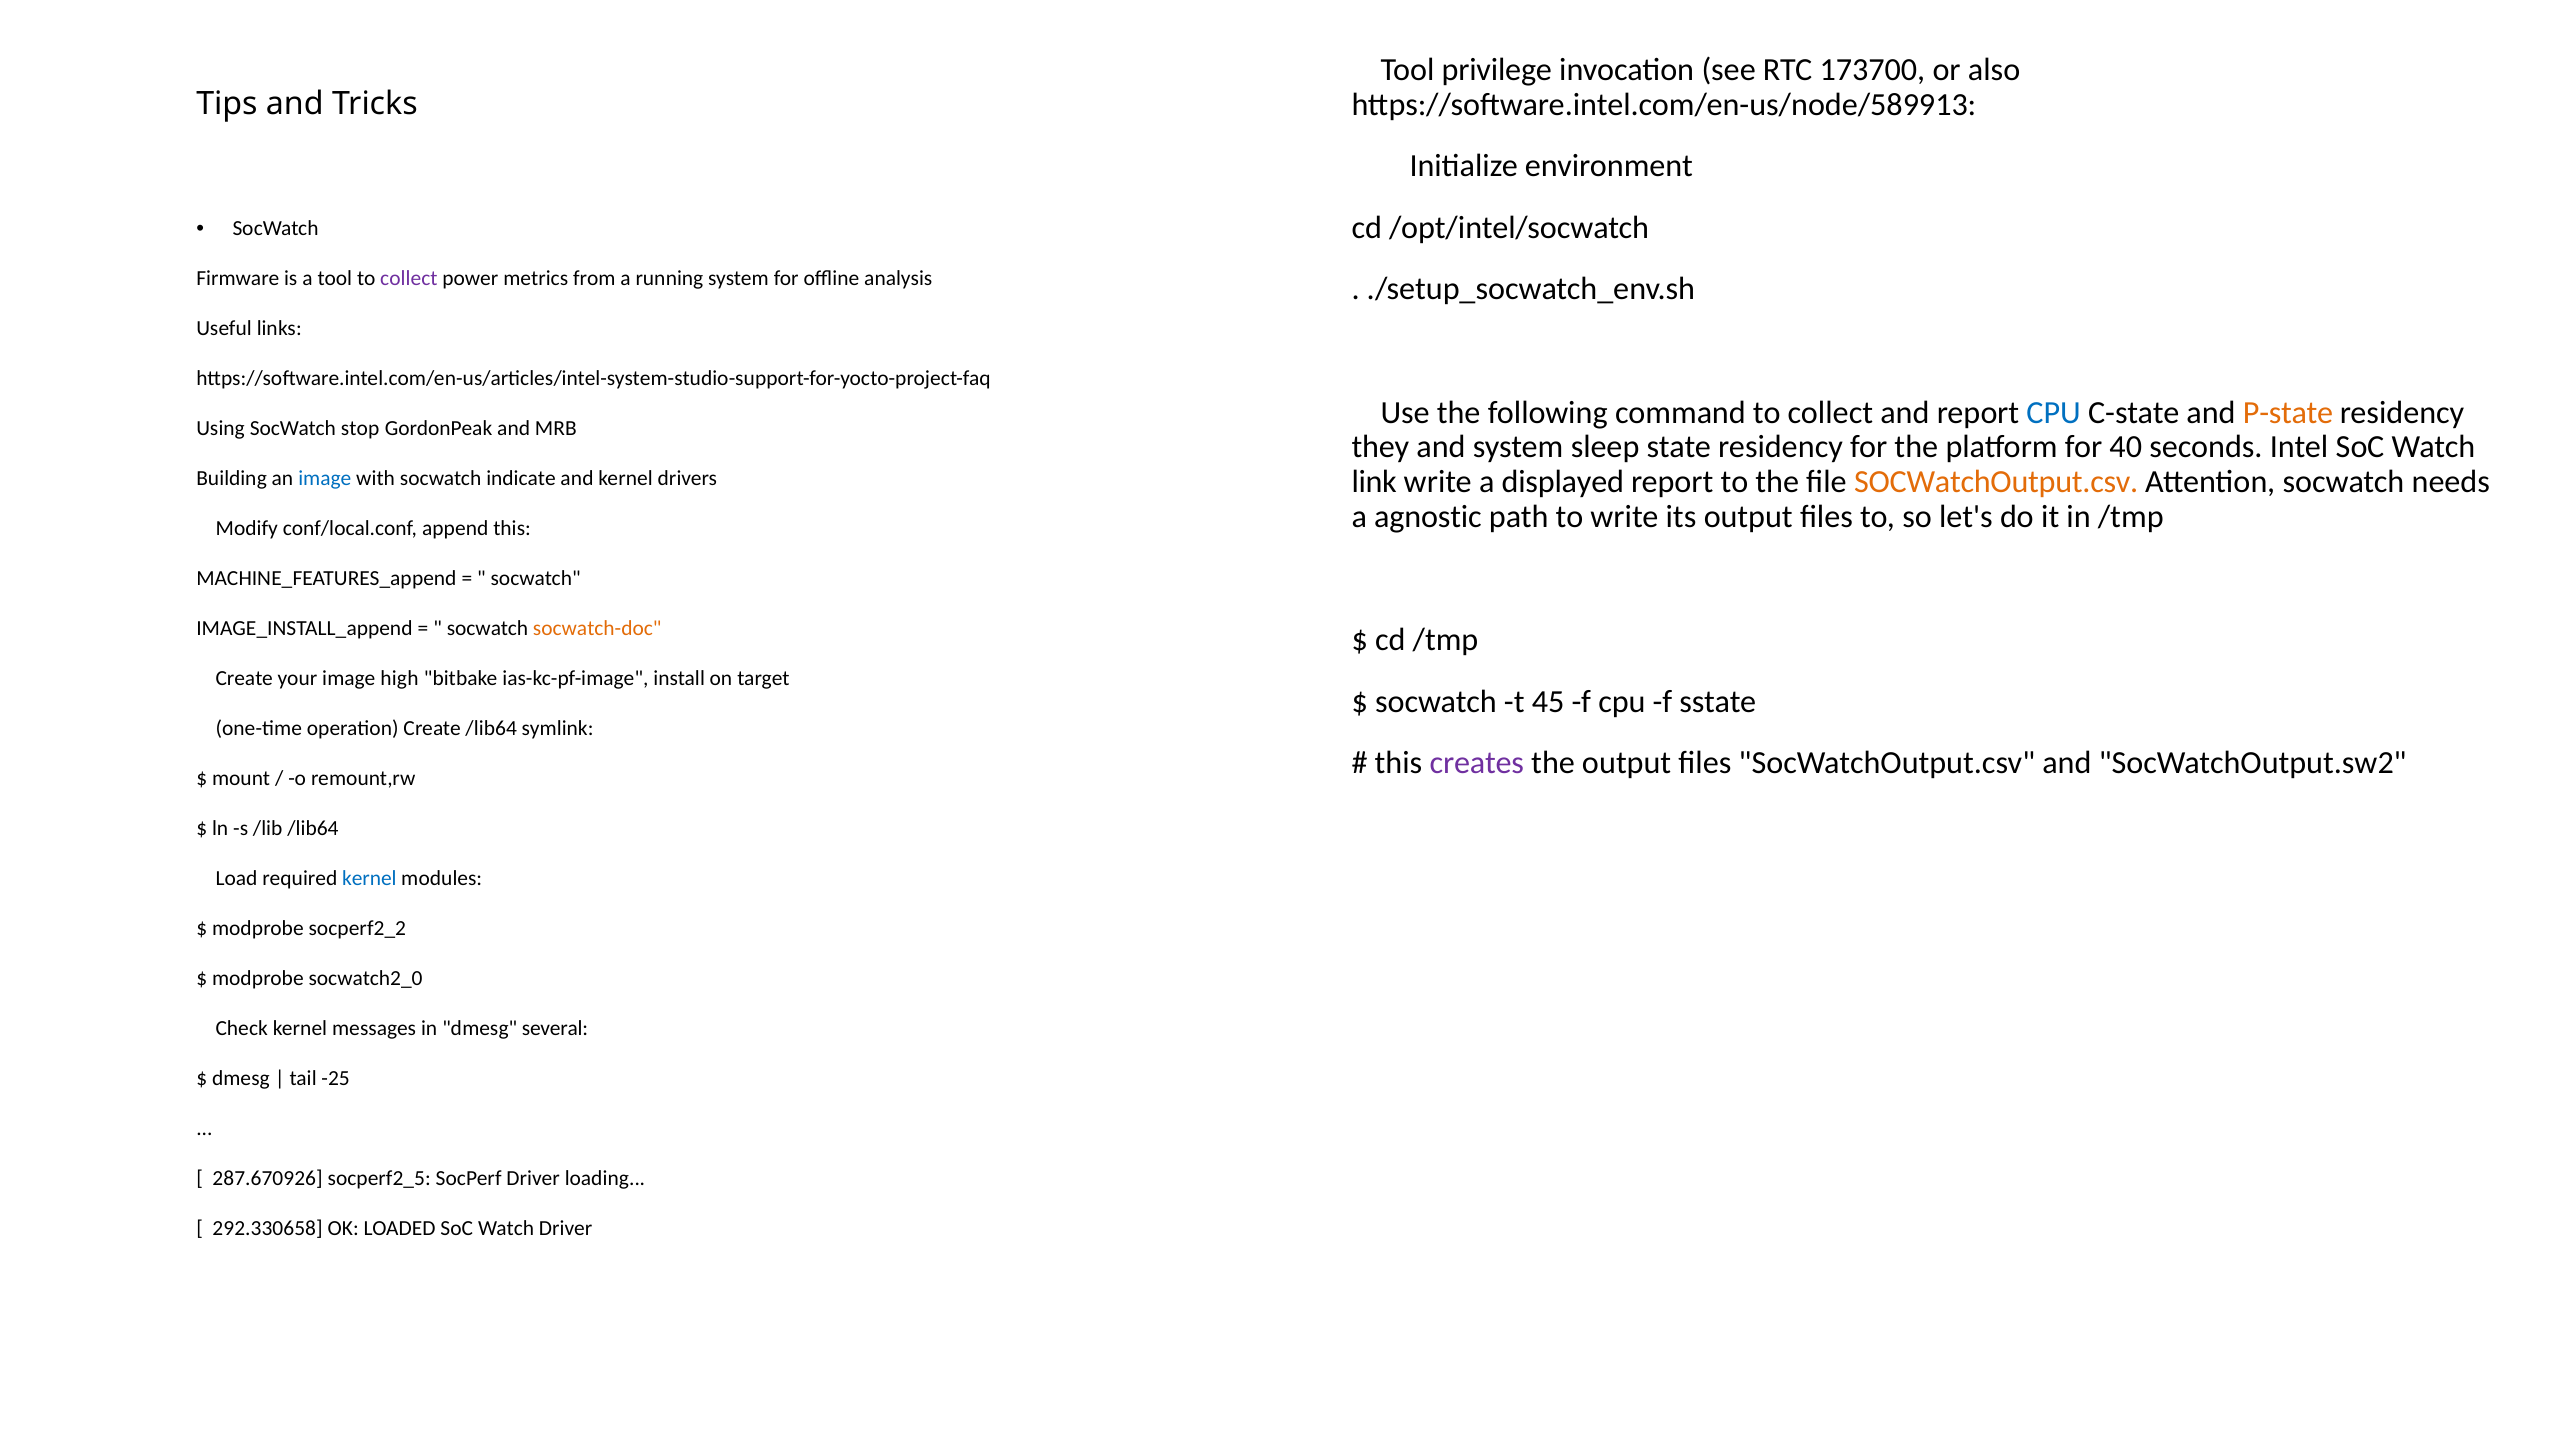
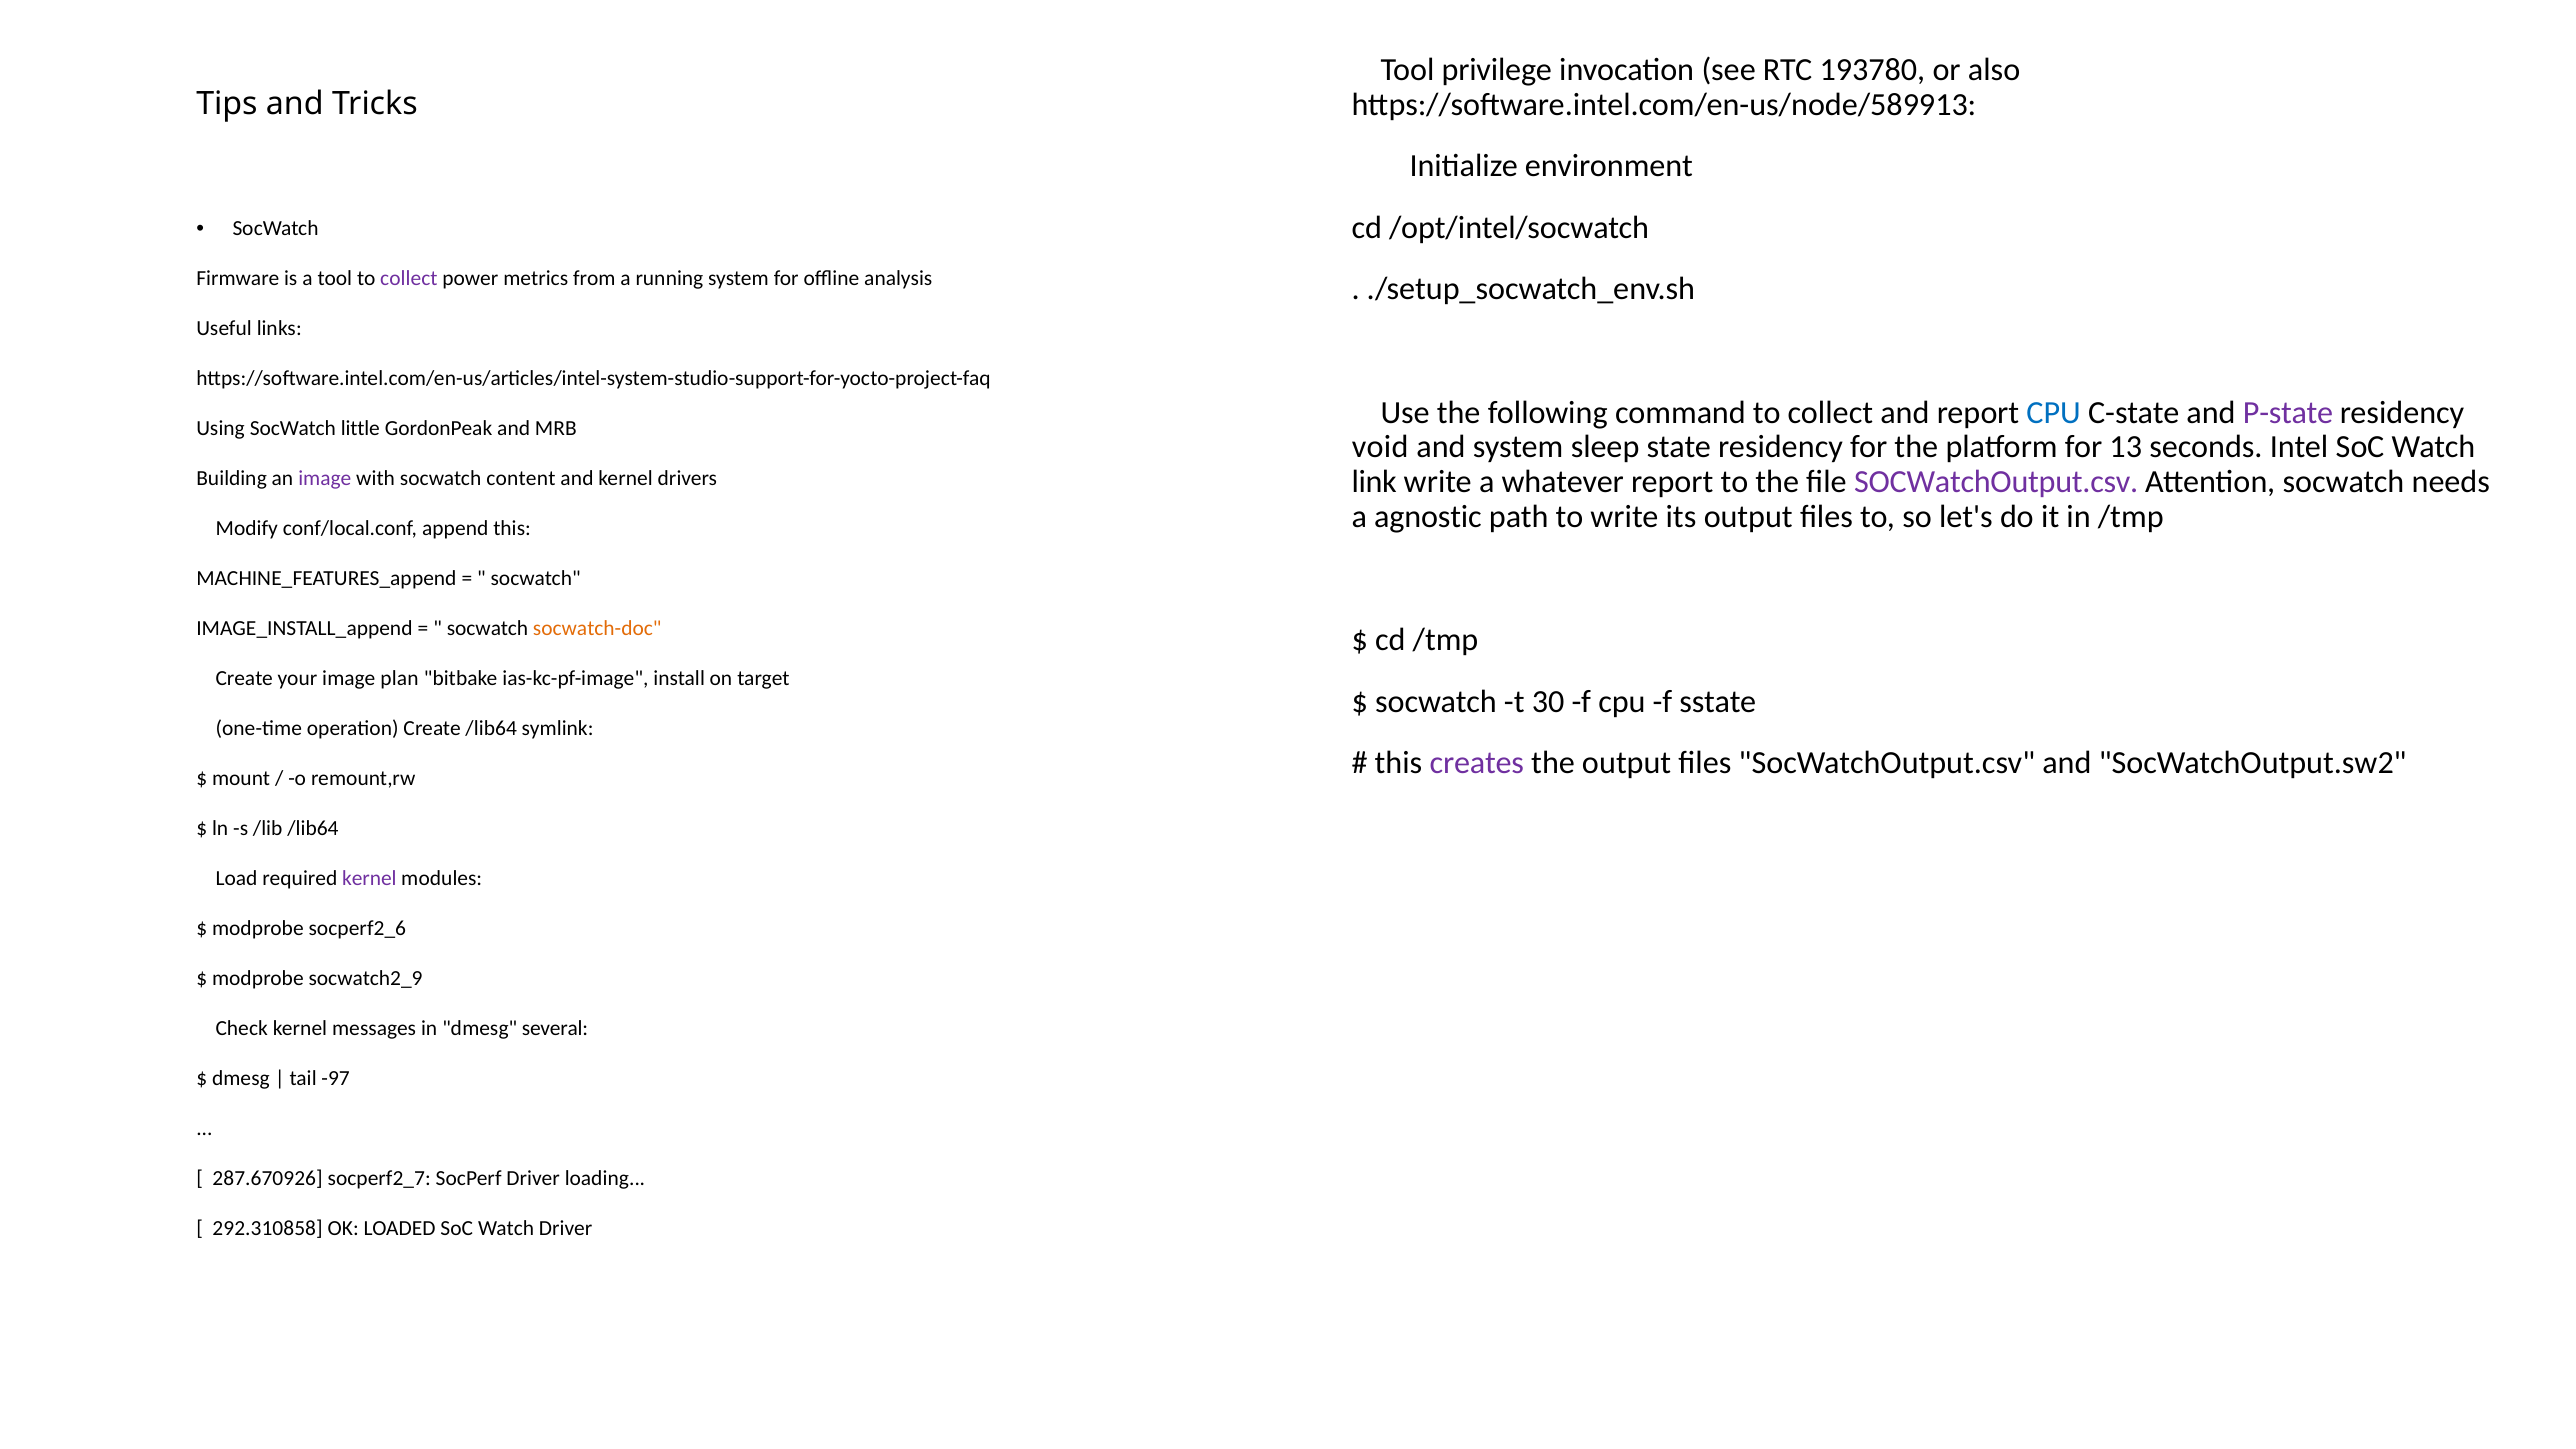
173700: 173700 -> 193780
P-state colour: orange -> purple
stop: stop -> little
they: they -> void
40: 40 -> 13
displayed: displayed -> whatever
SOCWatchOutput.csv at (1996, 482) colour: orange -> purple
image at (325, 479) colour: blue -> purple
indicate: indicate -> content
high: high -> plan
45: 45 -> 30
kernel at (369, 878) colour: blue -> purple
socperf2_2: socperf2_2 -> socperf2_6
socwatch2_0: socwatch2_0 -> socwatch2_9
-25: -25 -> -97
socperf2_5: socperf2_5 -> socperf2_7
292.330658: 292.330658 -> 292.310858
